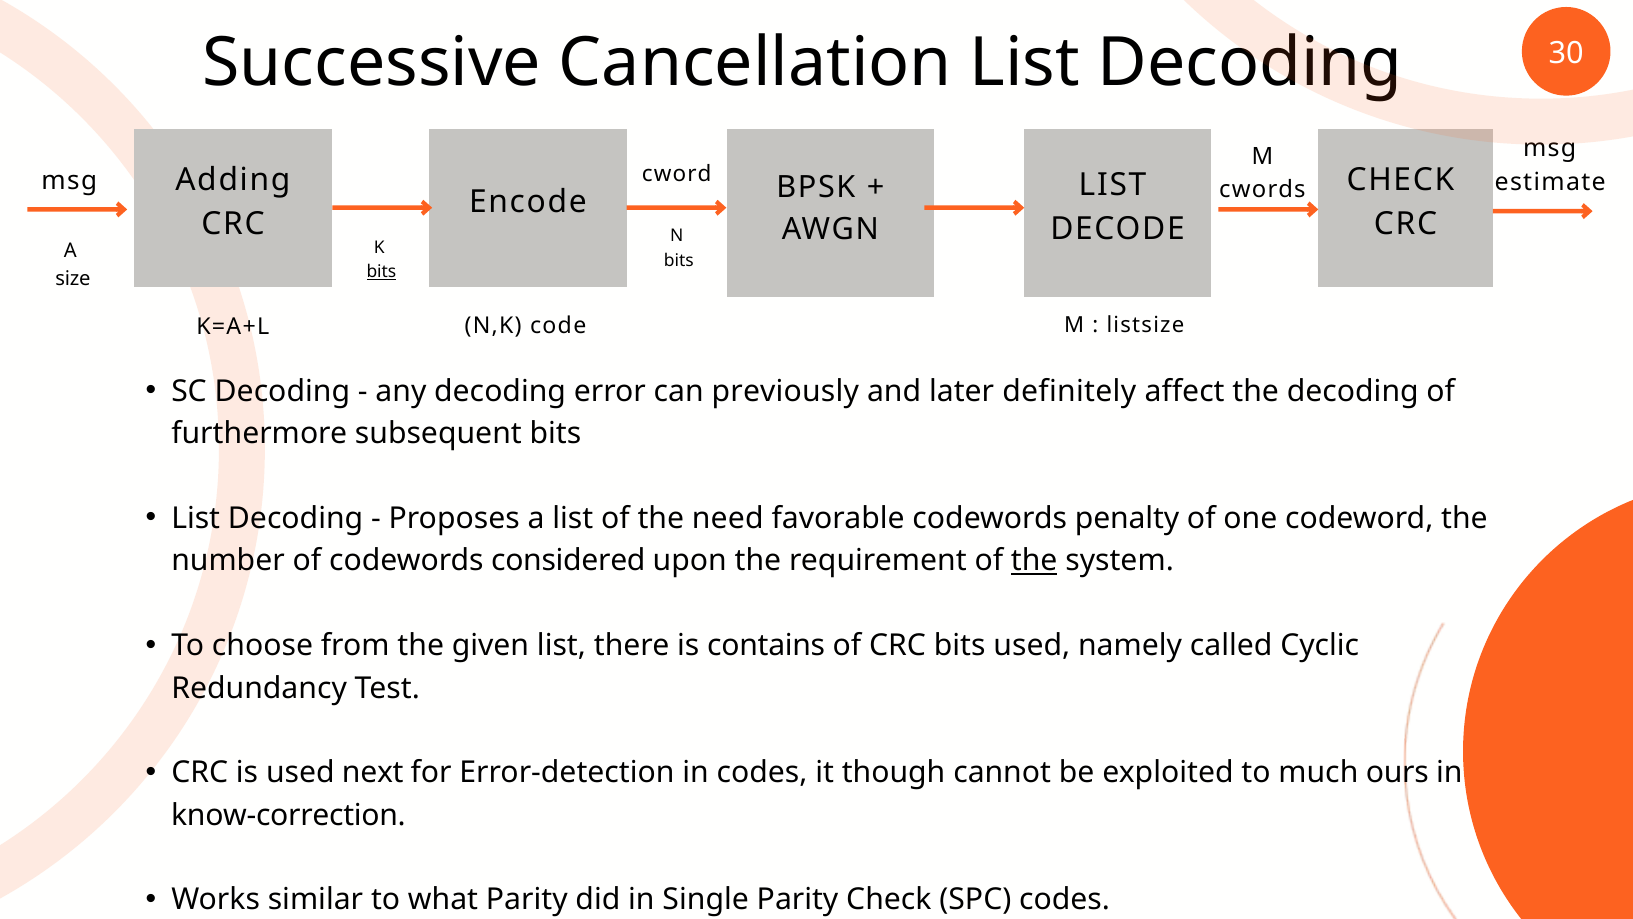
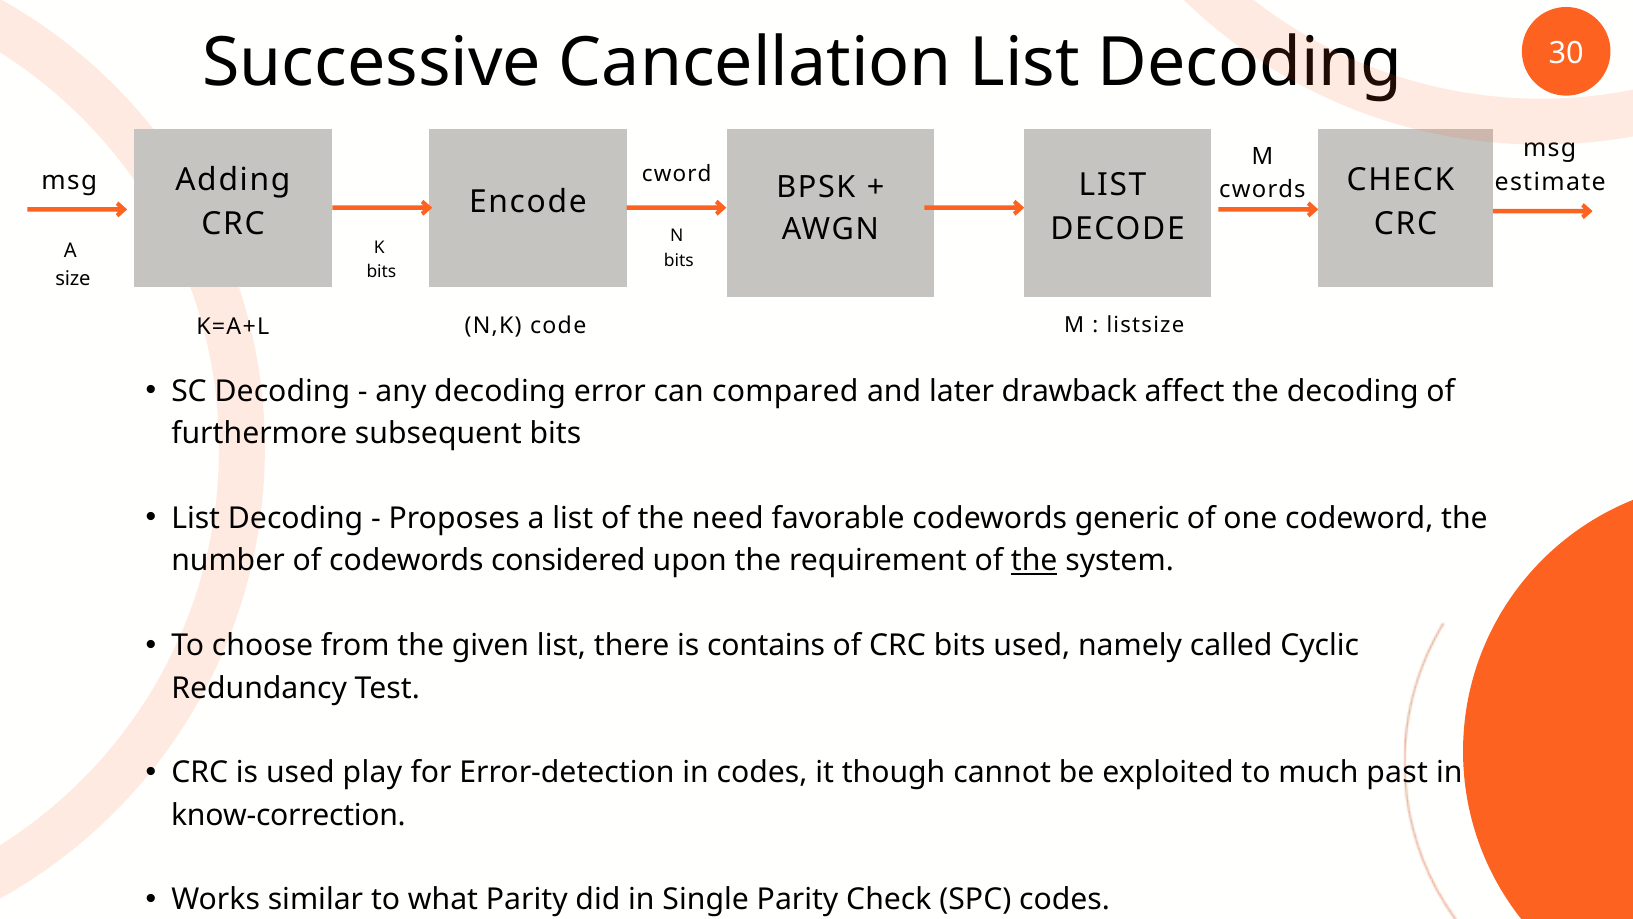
bits at (381, 272) underline: present -> none
previously: previously -> compared
definitely: definitely -> drawback
penalty: penalty -> generic
next: next -> play
ours: ours -> past
